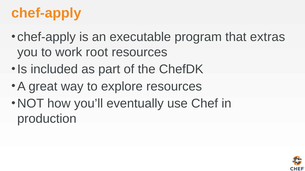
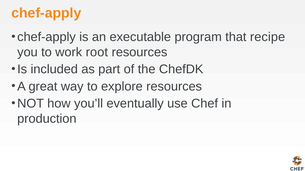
extras: extras -> recipe
